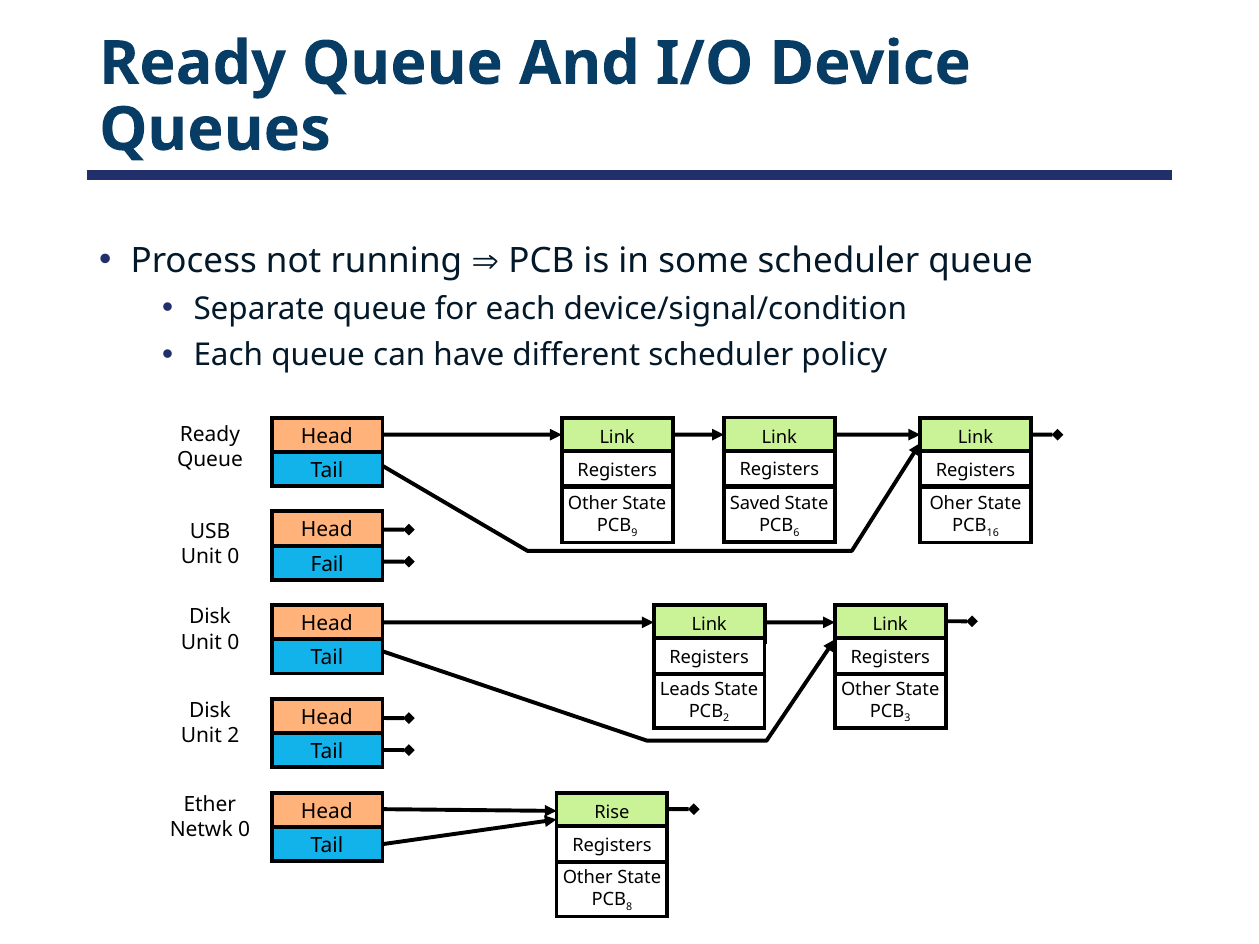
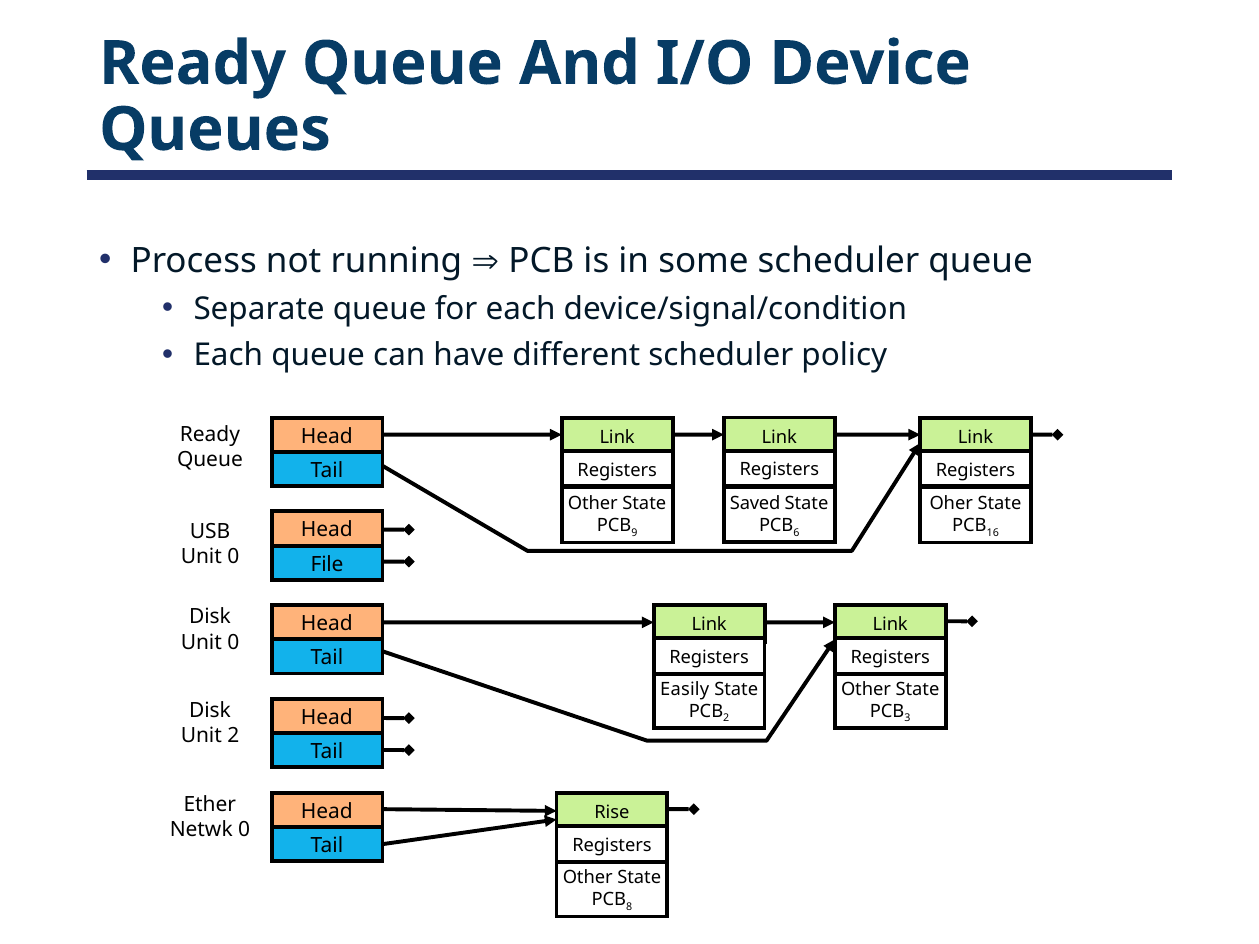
Fail: Fail -> File
Leads: Leads -> Easily
